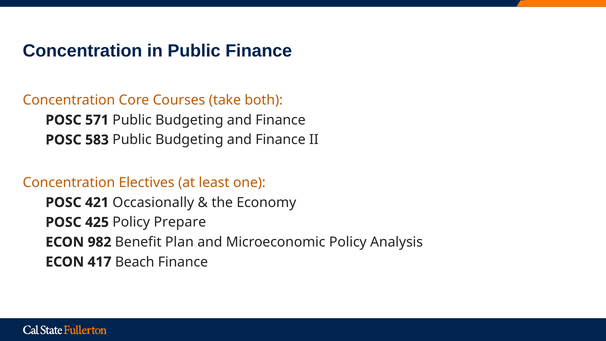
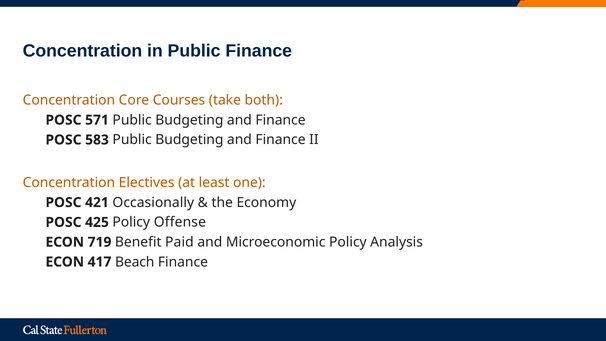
Prepare: Prepare -> Offense
982: 982 -> 719
Plan: Plan -> Paid
